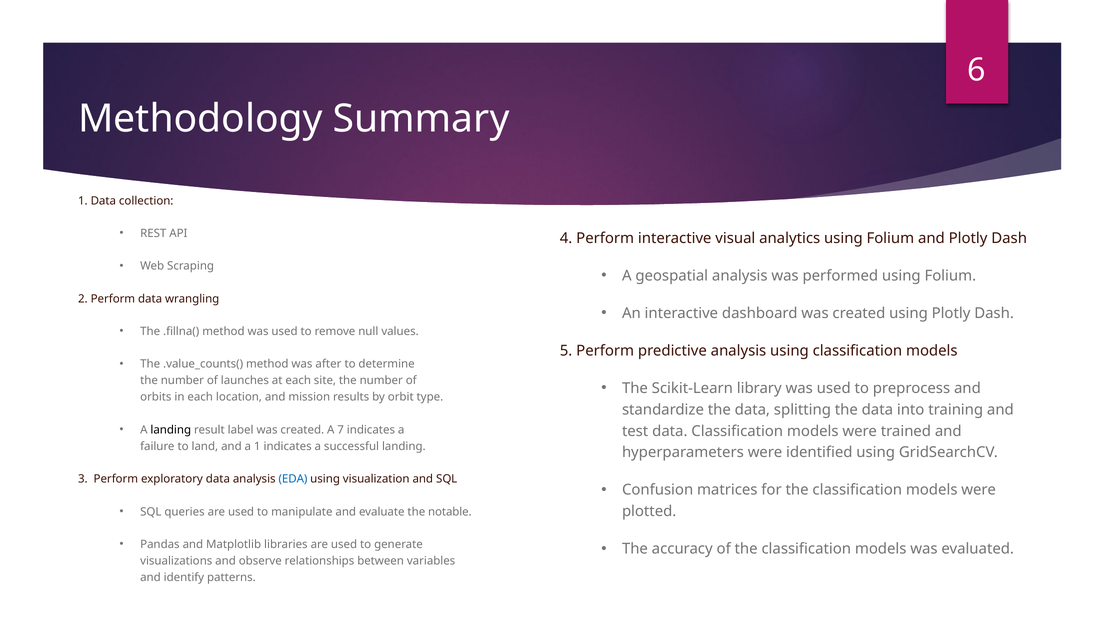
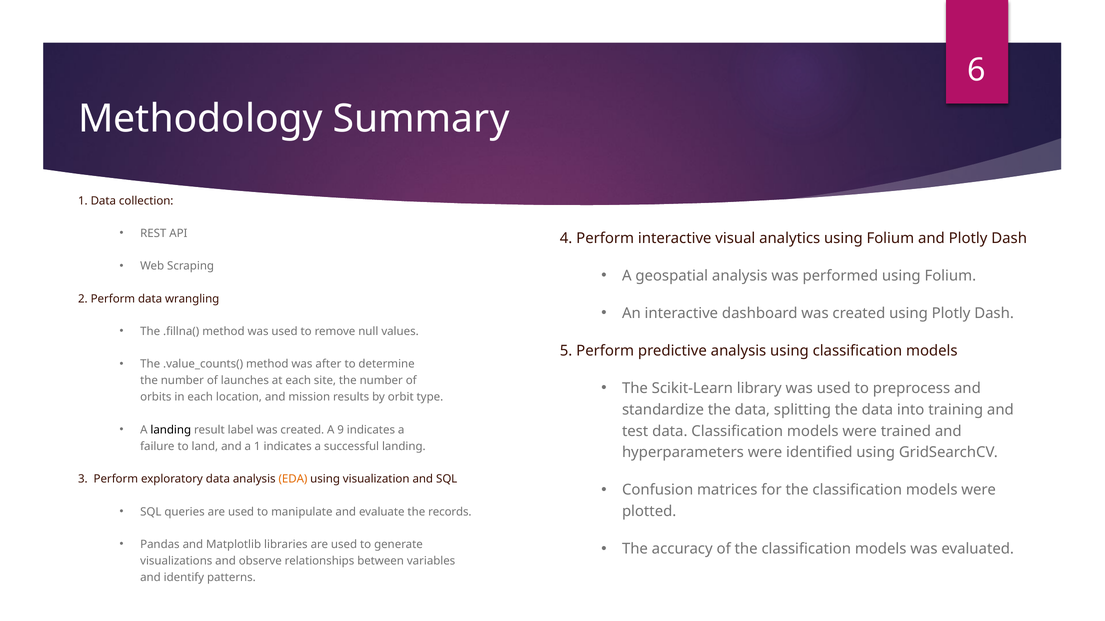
7: 7 -> 9
EDA colour: blue -> orange
notable: notable -> records
